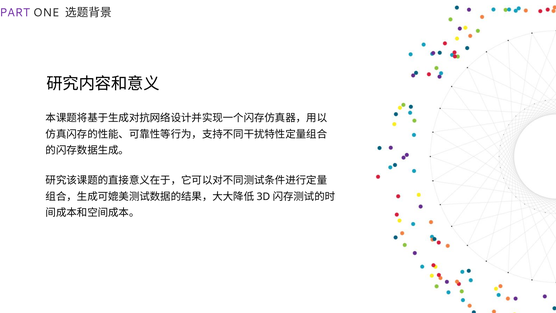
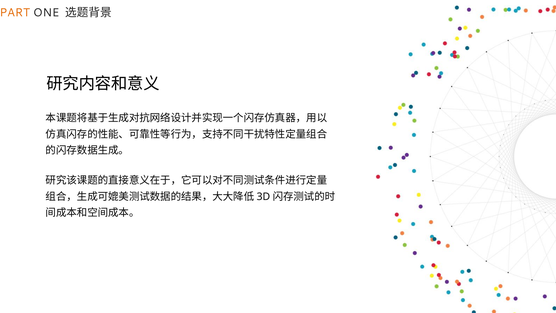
PART colour: purple -> orange
